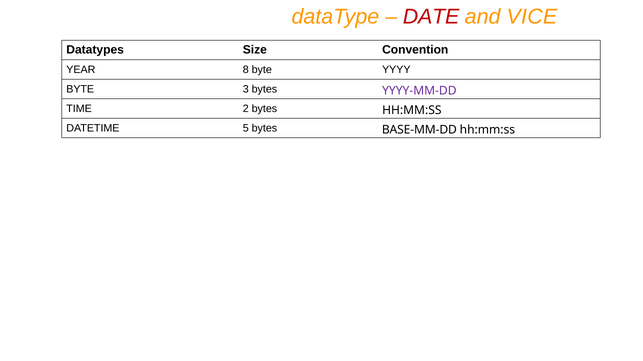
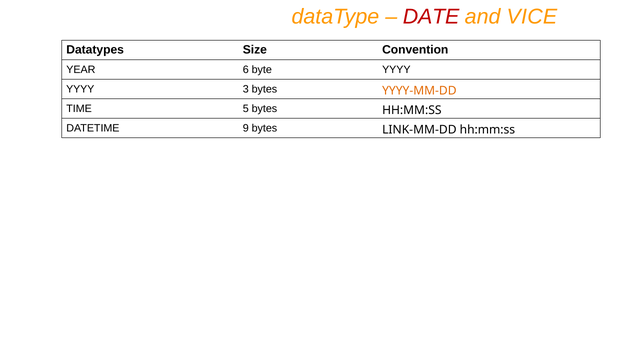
8: 8 -> 6
BYTE at (80, 89): BYTE -> YYYY
YYYY-MM-DD colour: purple -> orange
2: 2 -> 5
5: 5 -> 9
BASE-MM-DD: BASE-MM-DD -> LINK-MM-DD
